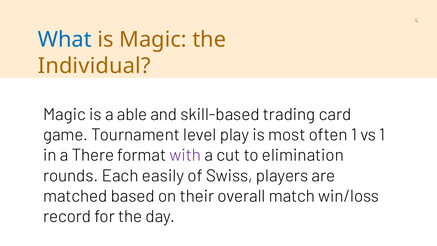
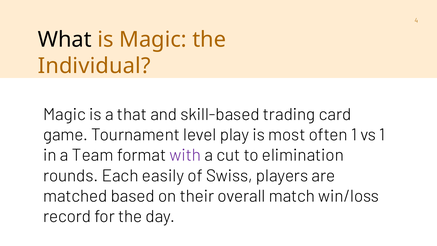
What colour: blue -> black
able: able -> that
There: There -> Team
